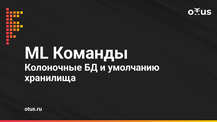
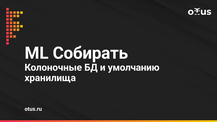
Команды: Команды -> Собирать
